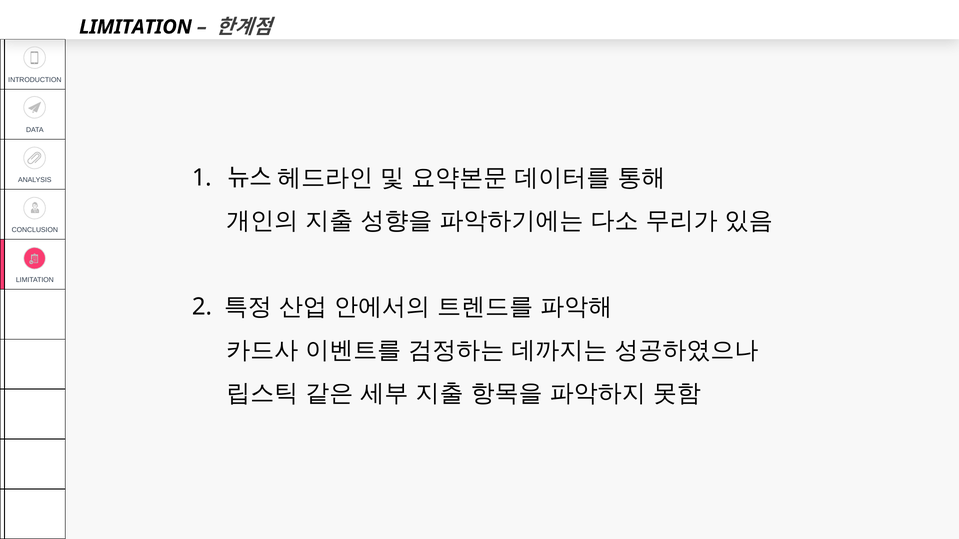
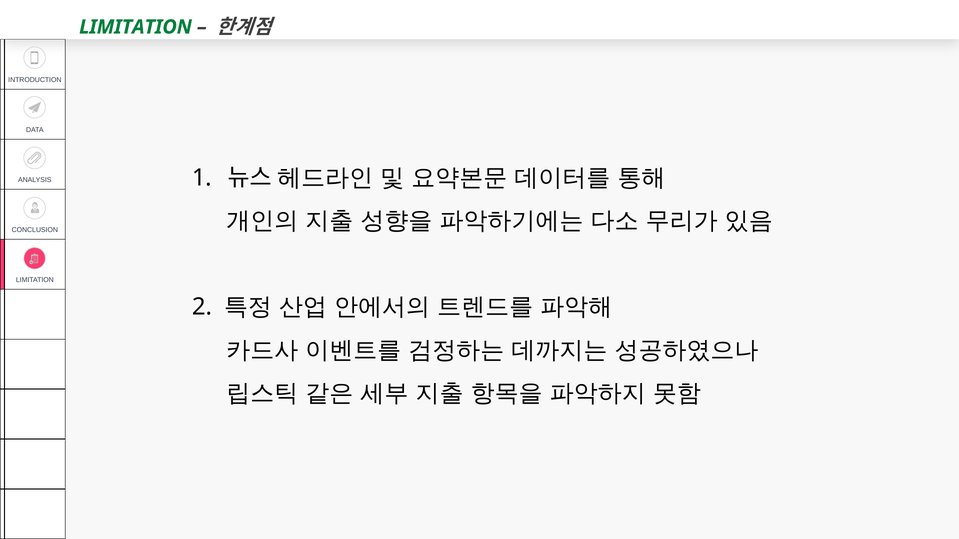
LIMITATION at (136, 27) colour: black -> green
